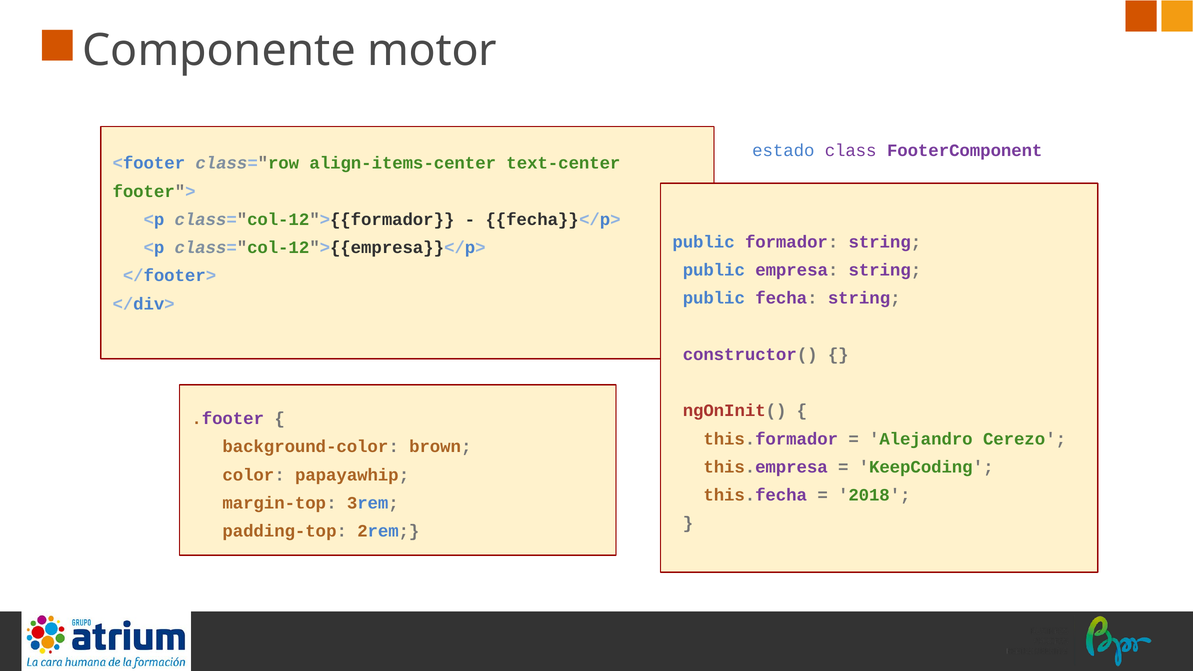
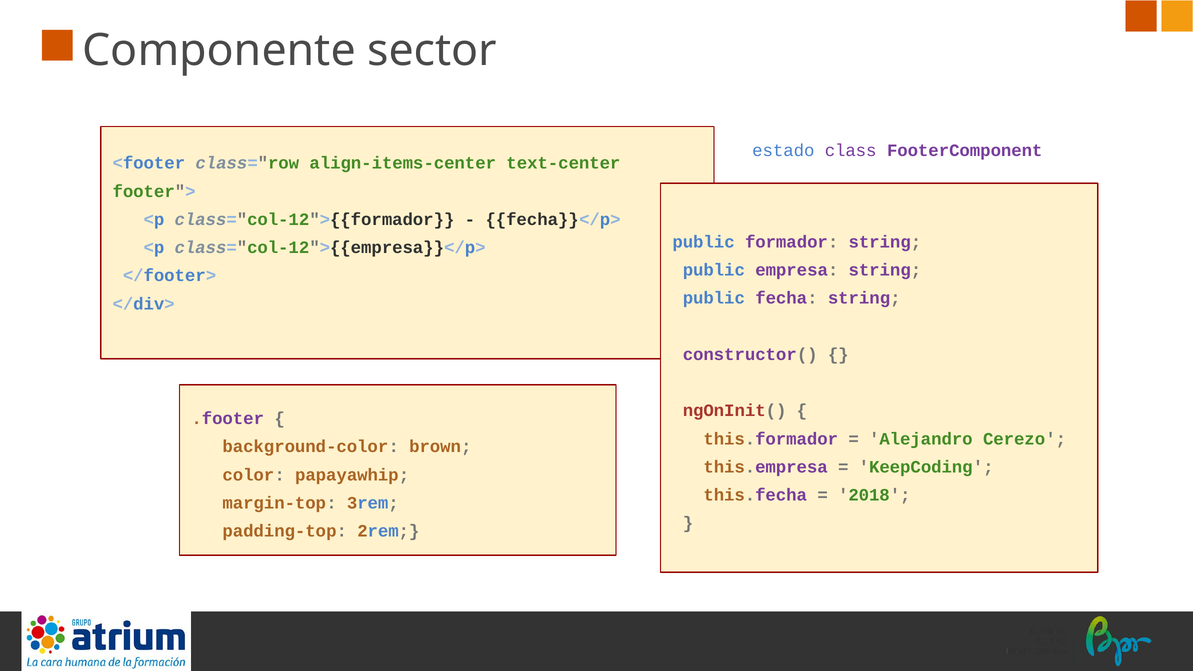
motor: motor -> sector
